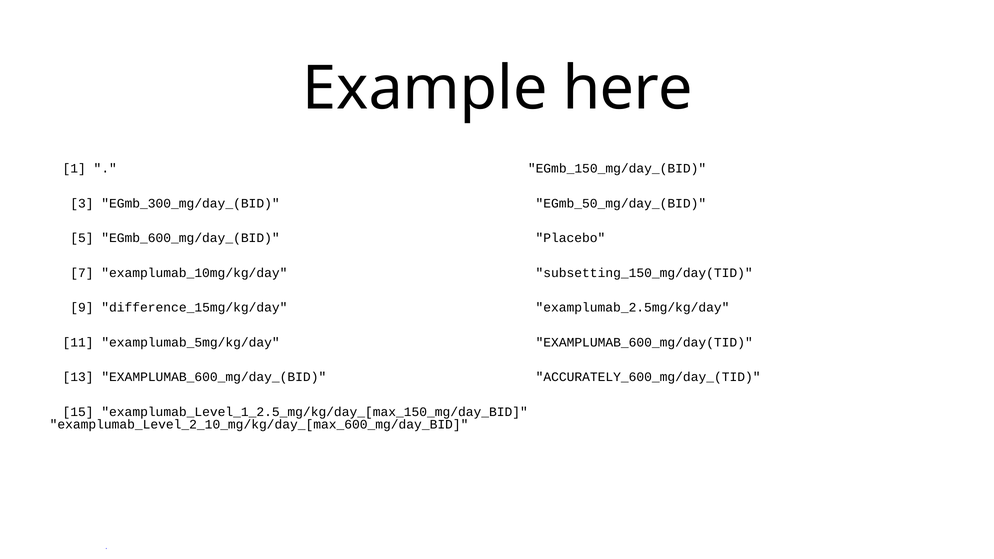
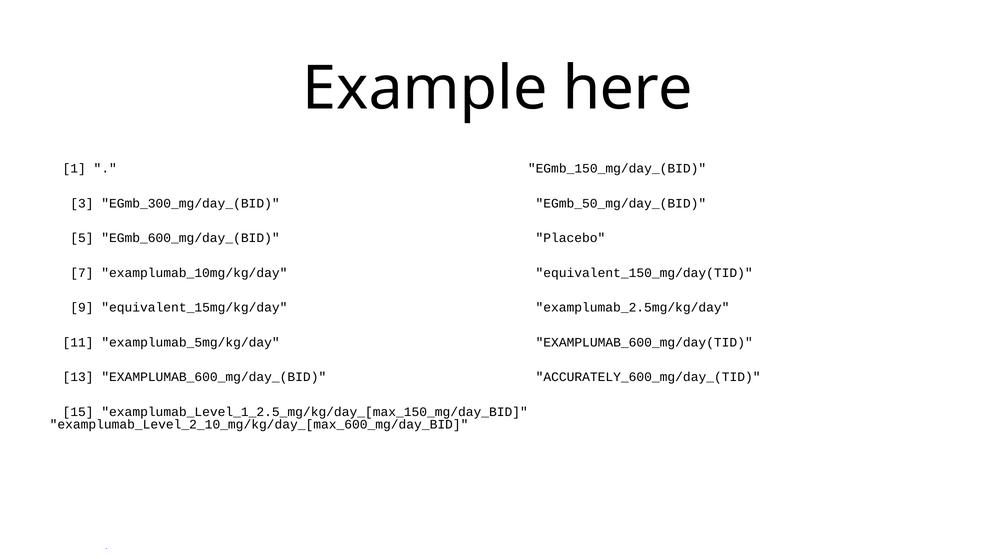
subsetting_150_mg/day(TID: subsetting_150_mg/day(TID -> equivalent_150_mg/day(TID
difference_15mg/kg/day: difference_15mg/kg/day -> equivalent_15mg/kg/day
